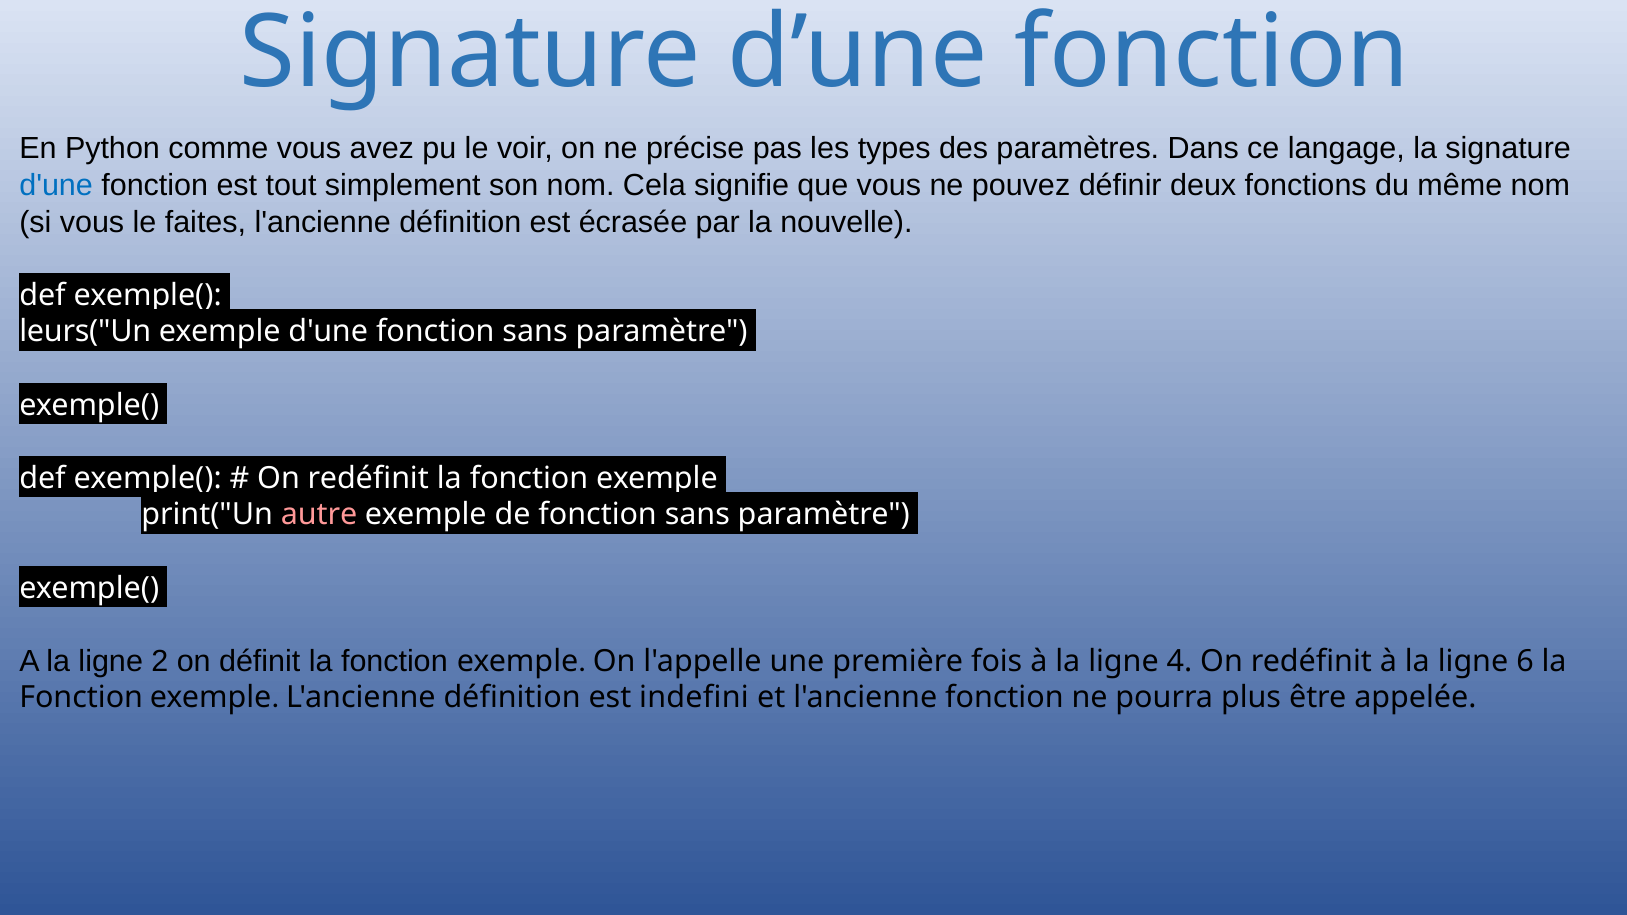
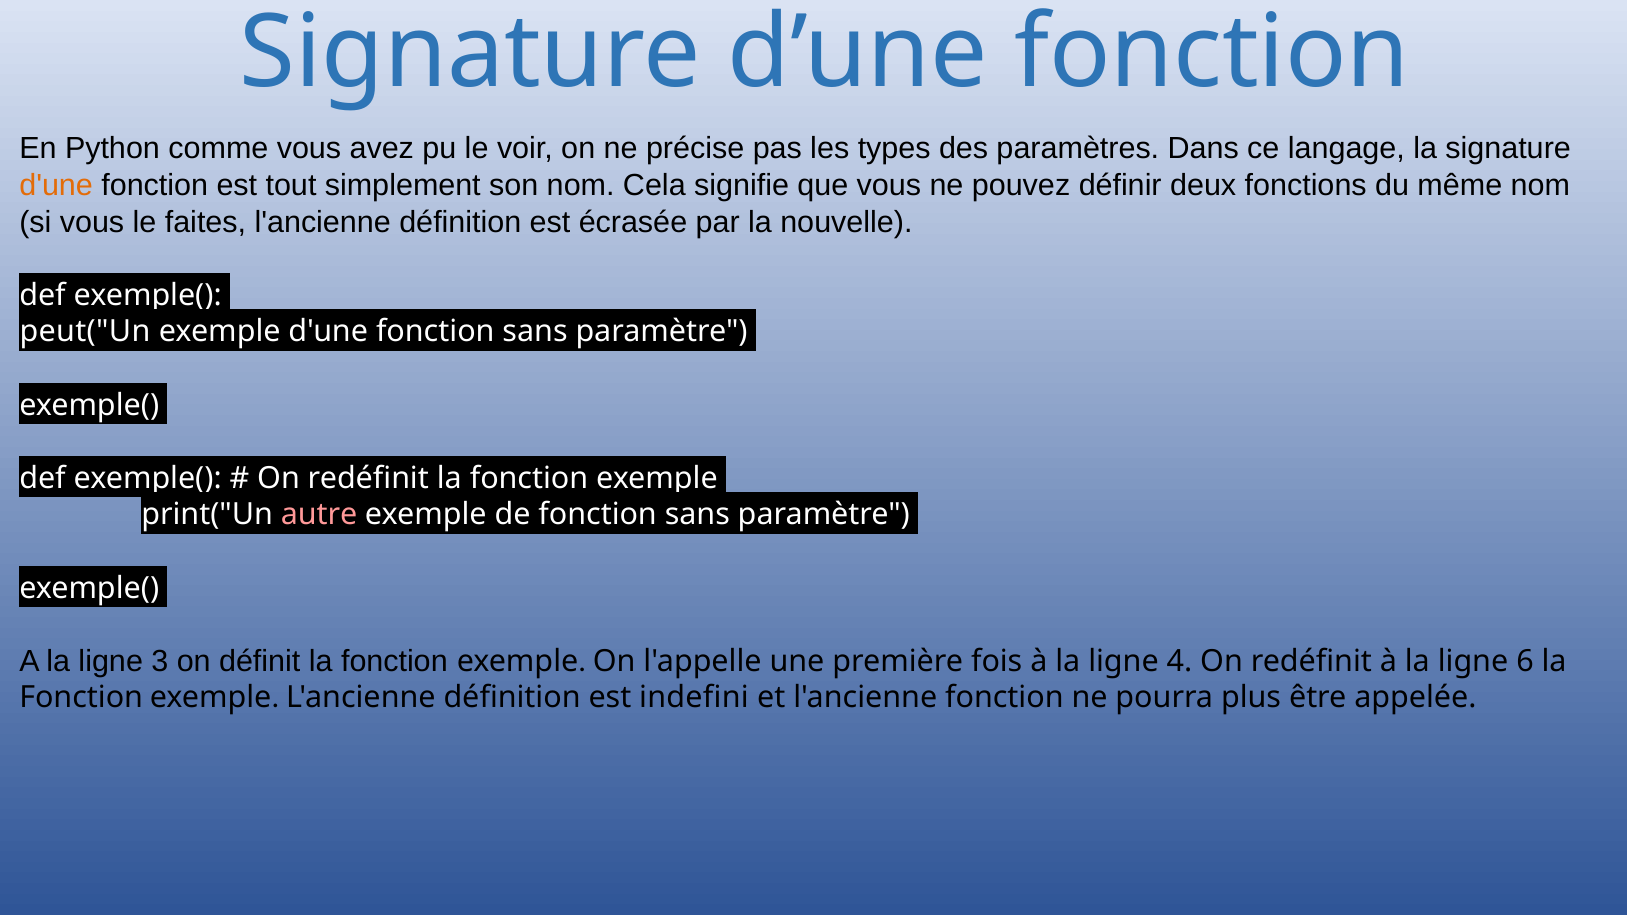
d'une at (56, 186) colour: blue -> orange
leurs("Un: leurs("Un -> peut("Un
2: 2 -> 3
